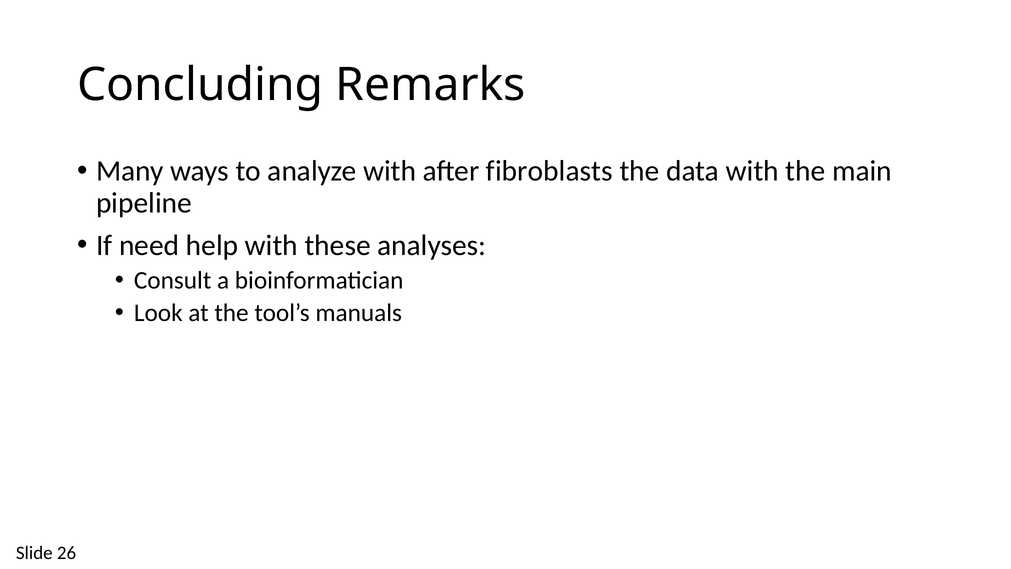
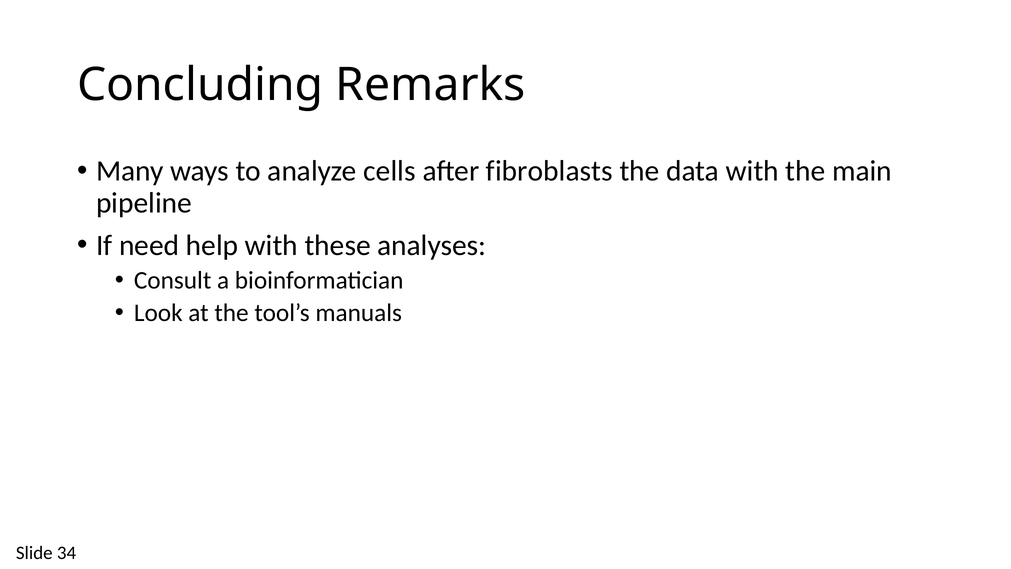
analyze with: with -> cells
26: 26 -> 34
